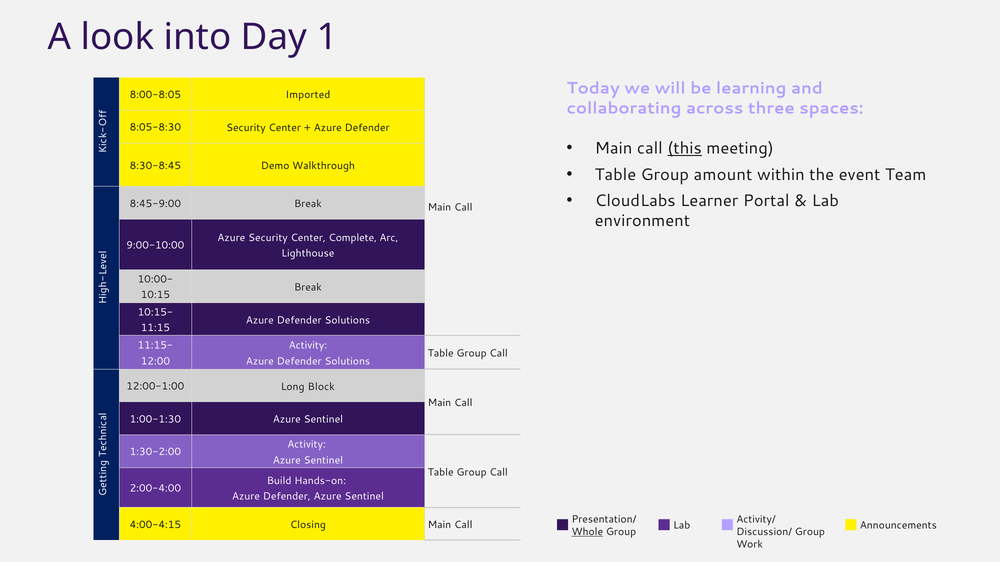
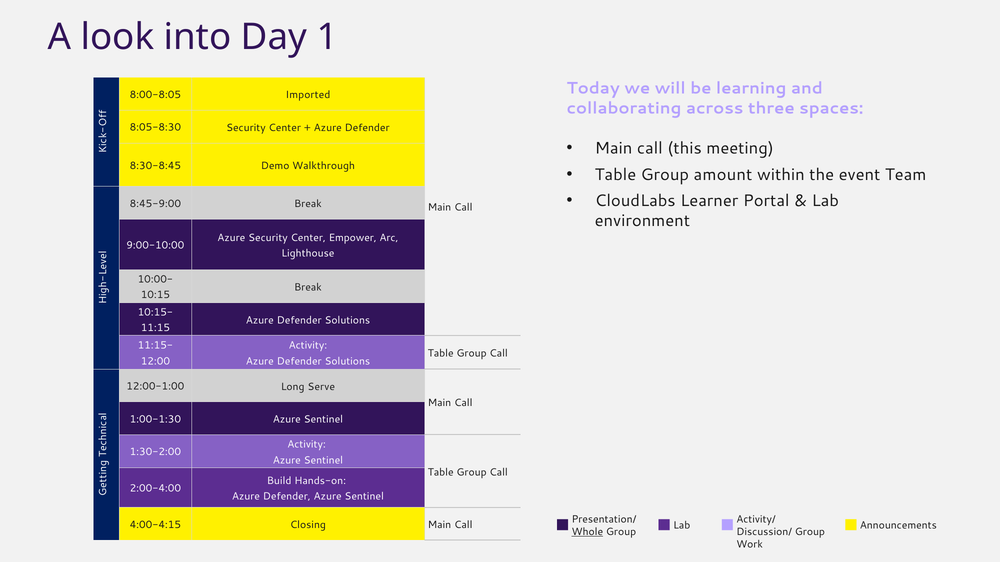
this underline: present -> none
Complete: Complete -> Empower
Block: Block -> Serve
